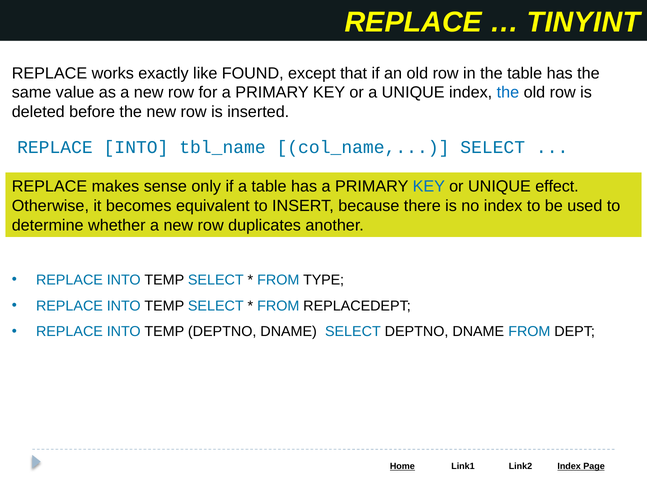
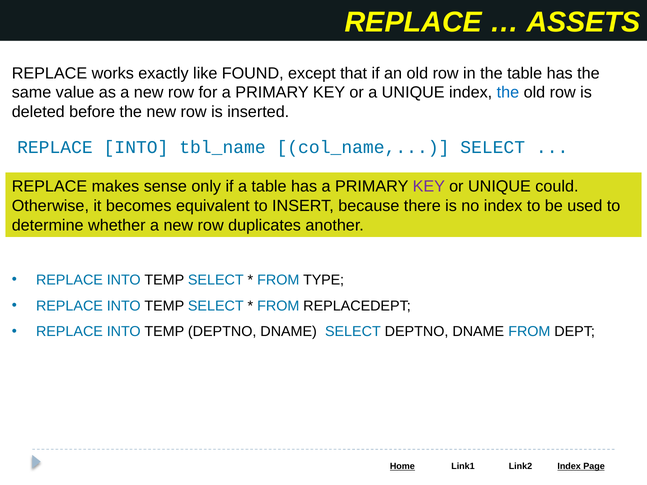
TINYINT: TINYINT -> ASSETS
KEY at (429, 187) colour: blue -> purple
effect: effect -> could
